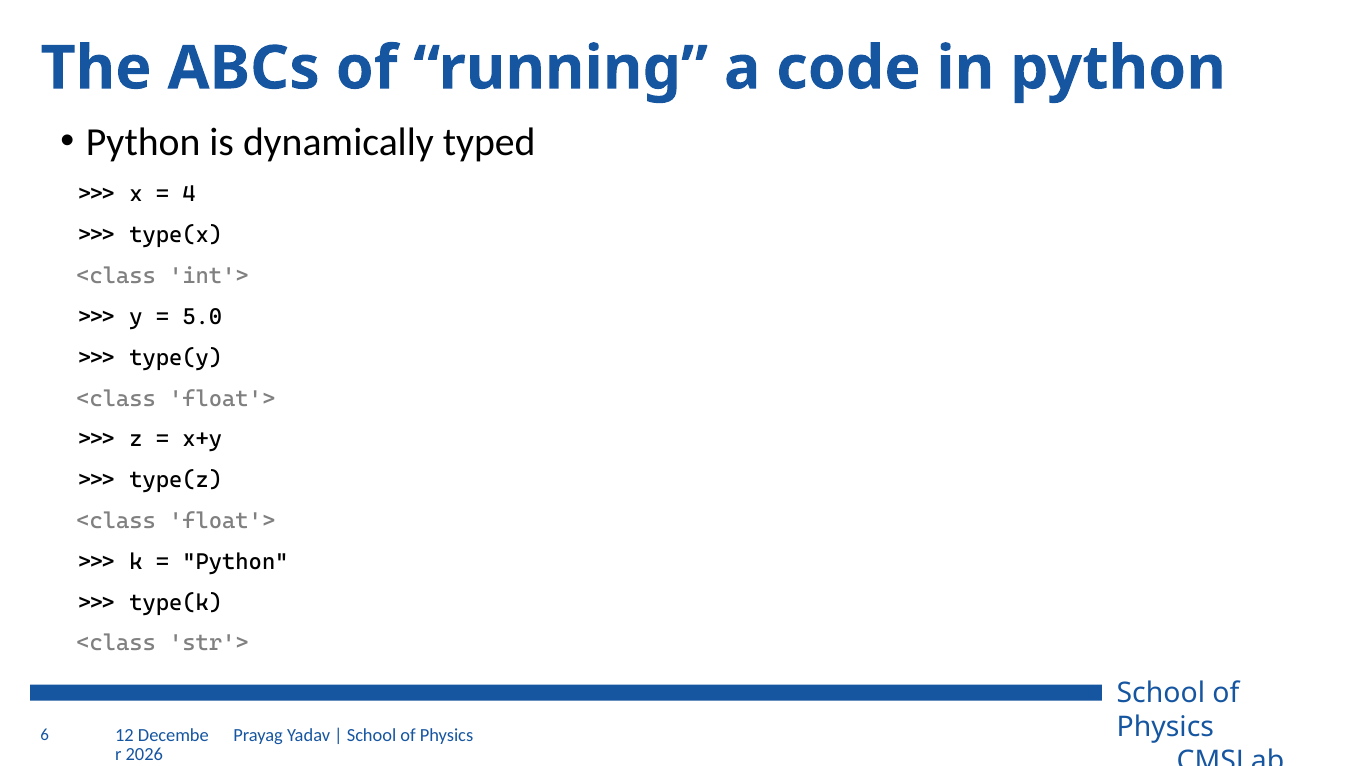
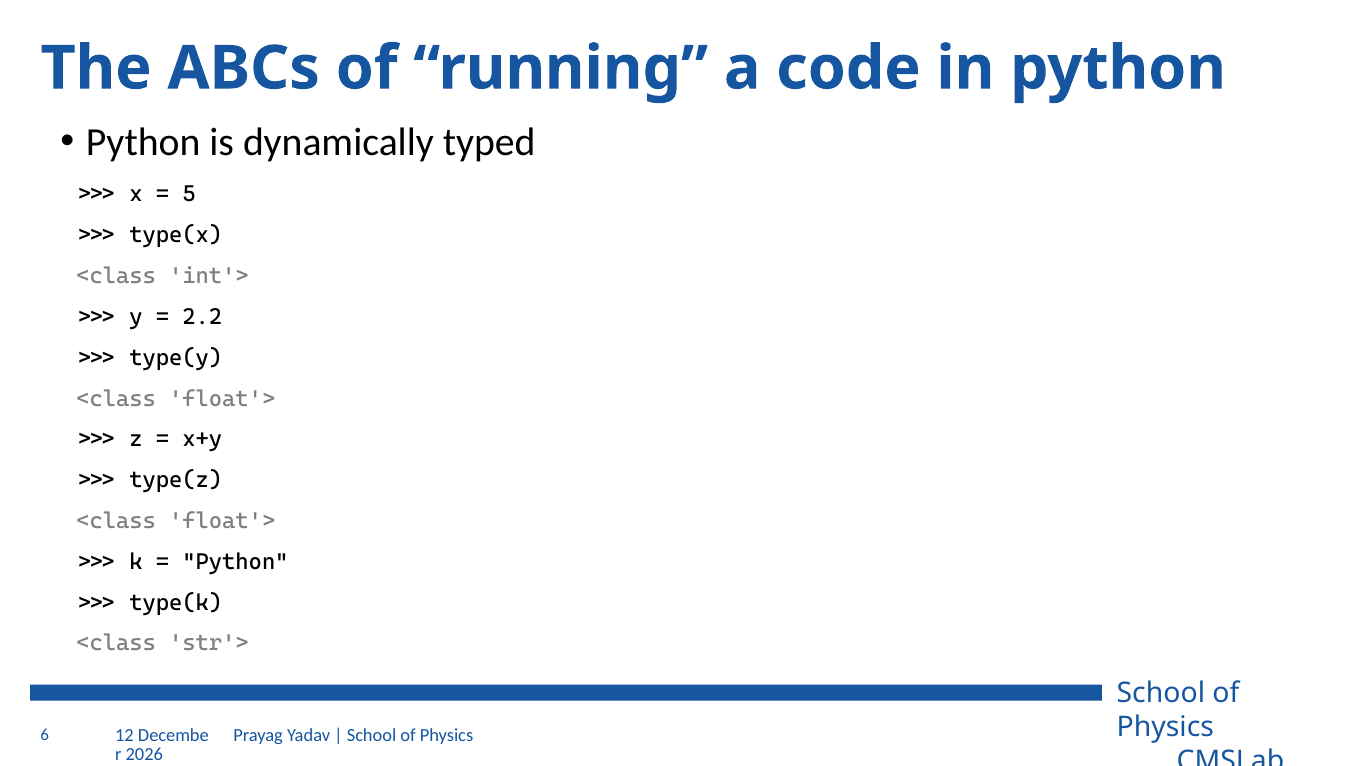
4: 4 -> 5
5.0: 5.0 -> 2.2
